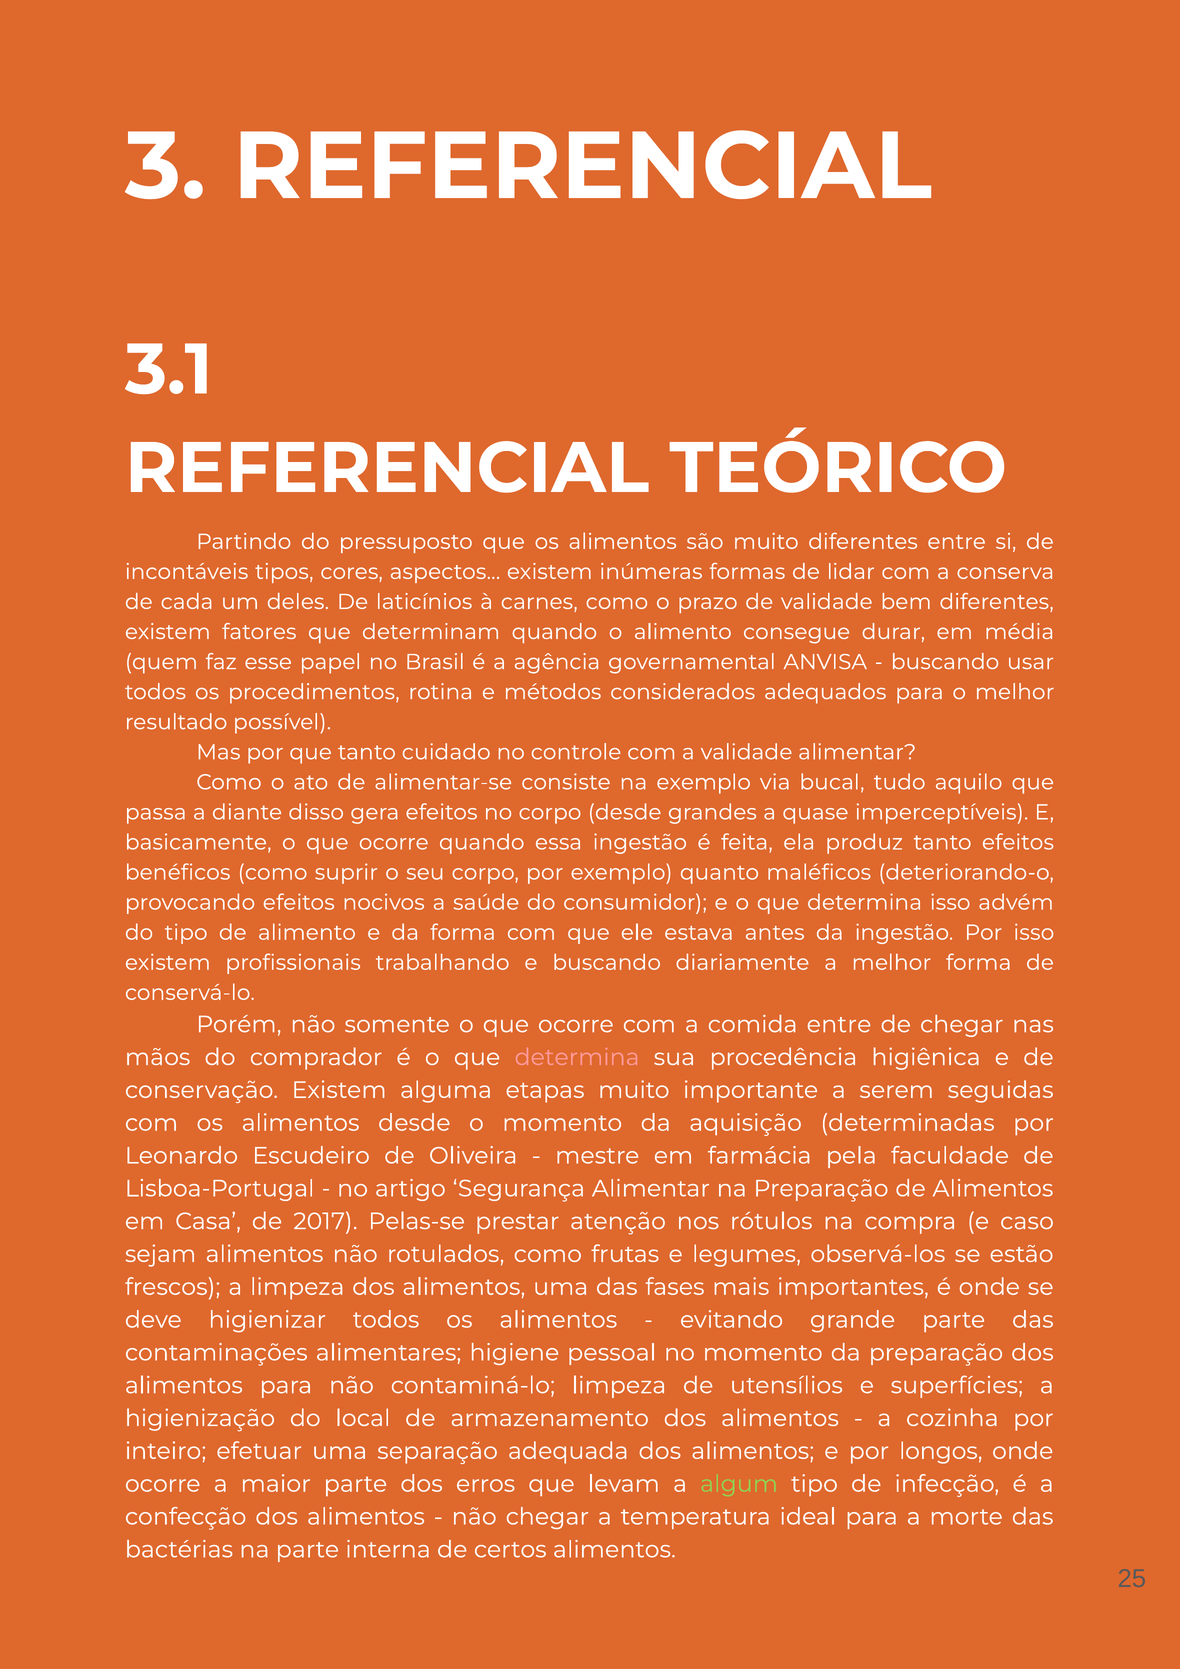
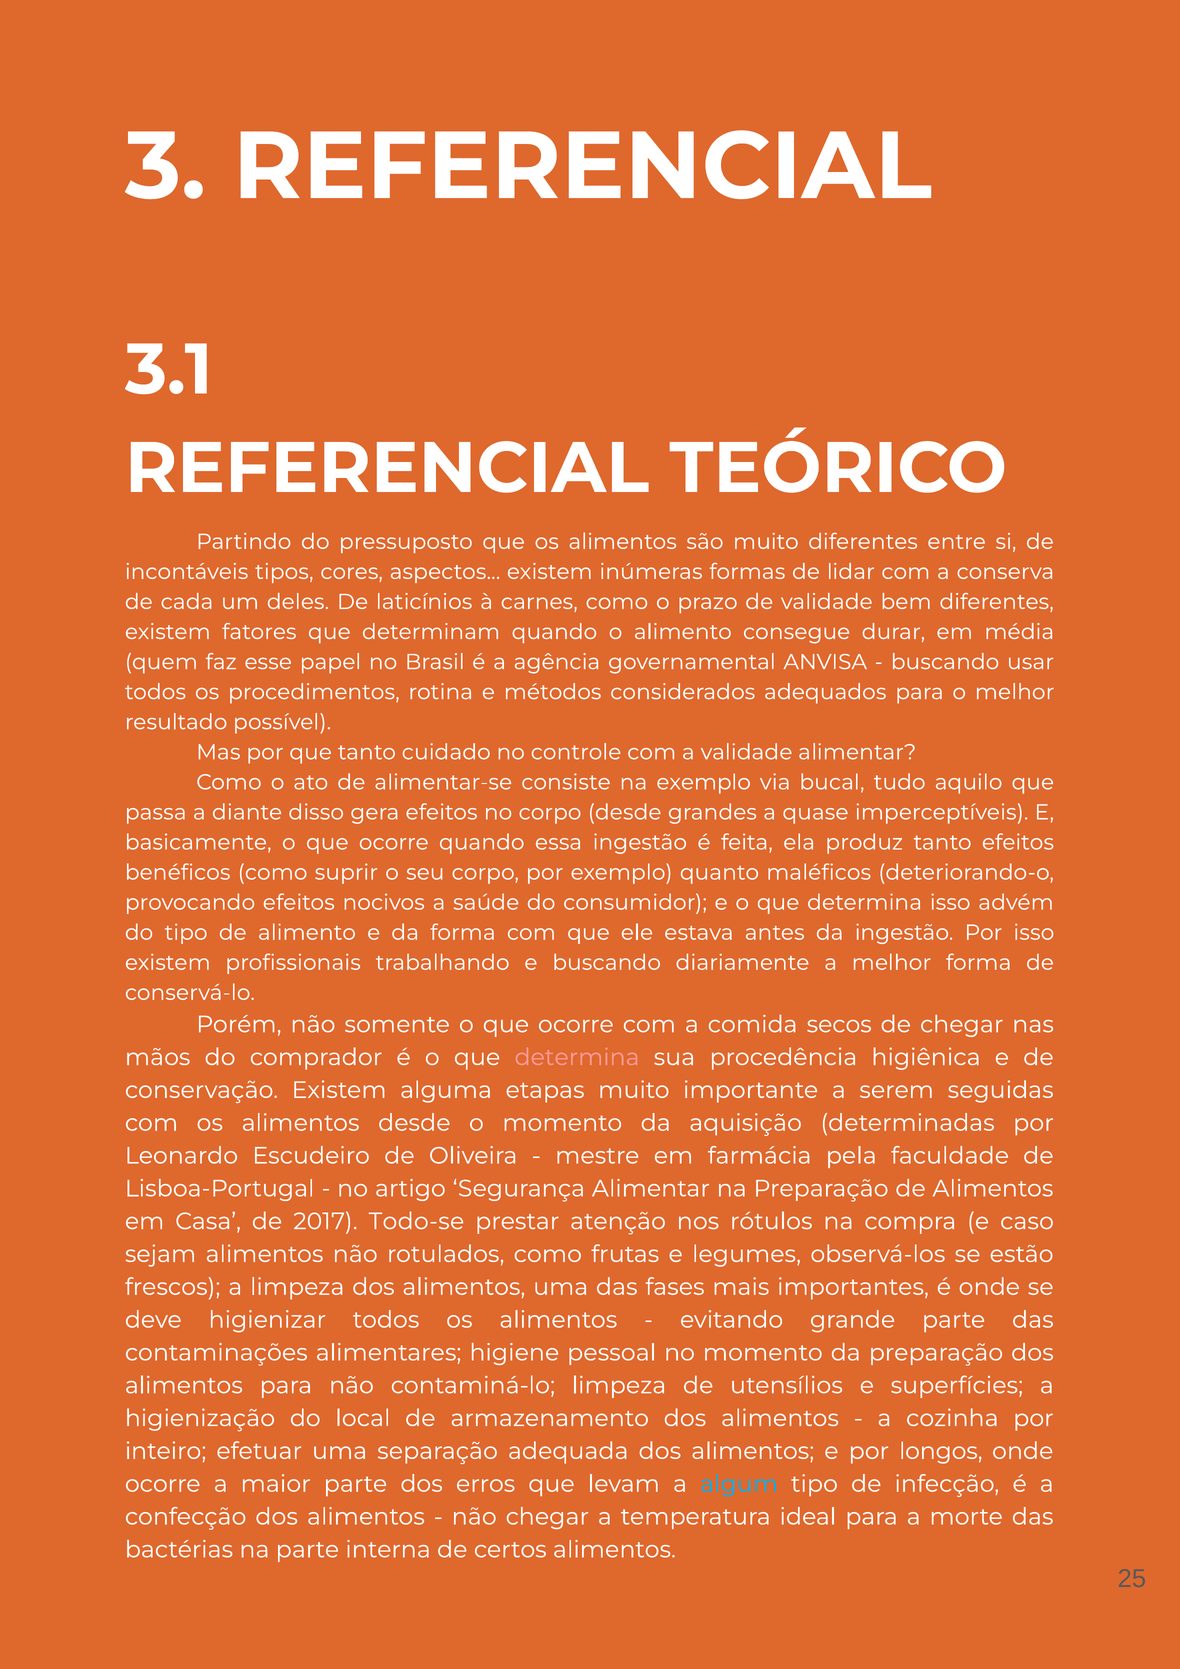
comida entre: entre -> secos
Pelas-se: Pelas-se -> Todo-se
algum colour: light green -> light blue
